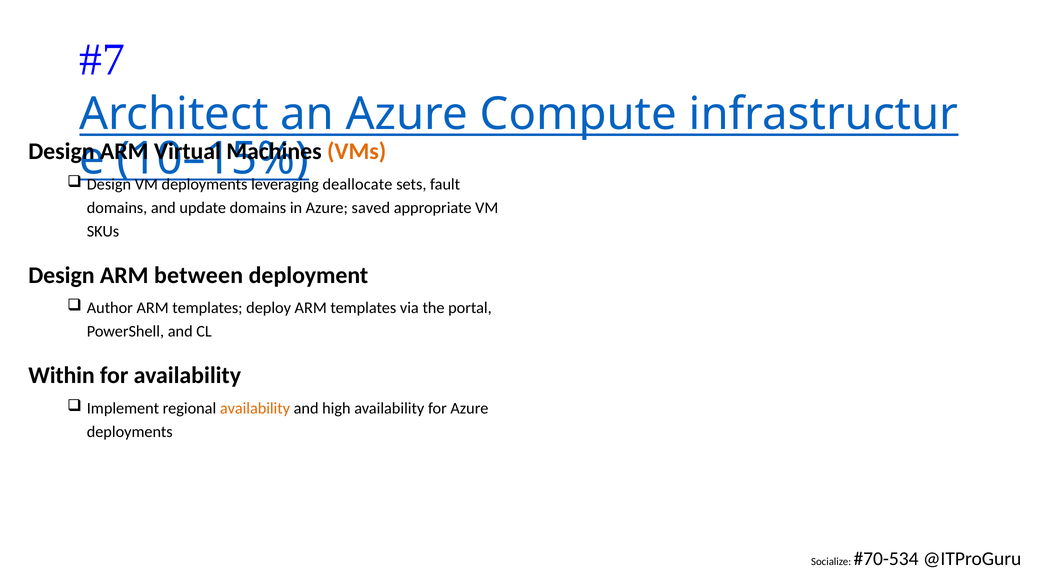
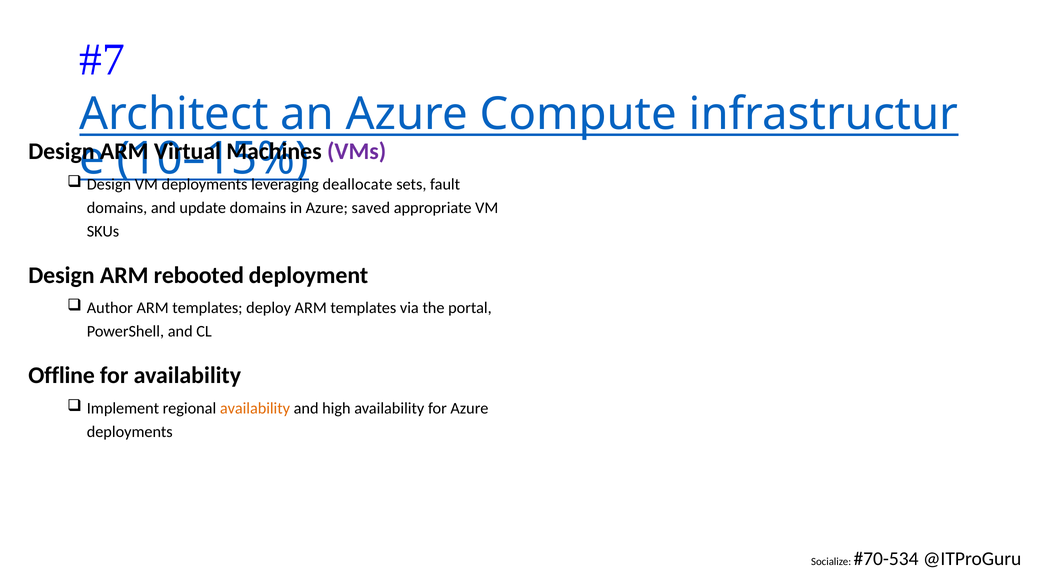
VMs colour: orange -> purple
between: between -> rebooted
Within: Within -> Offline
